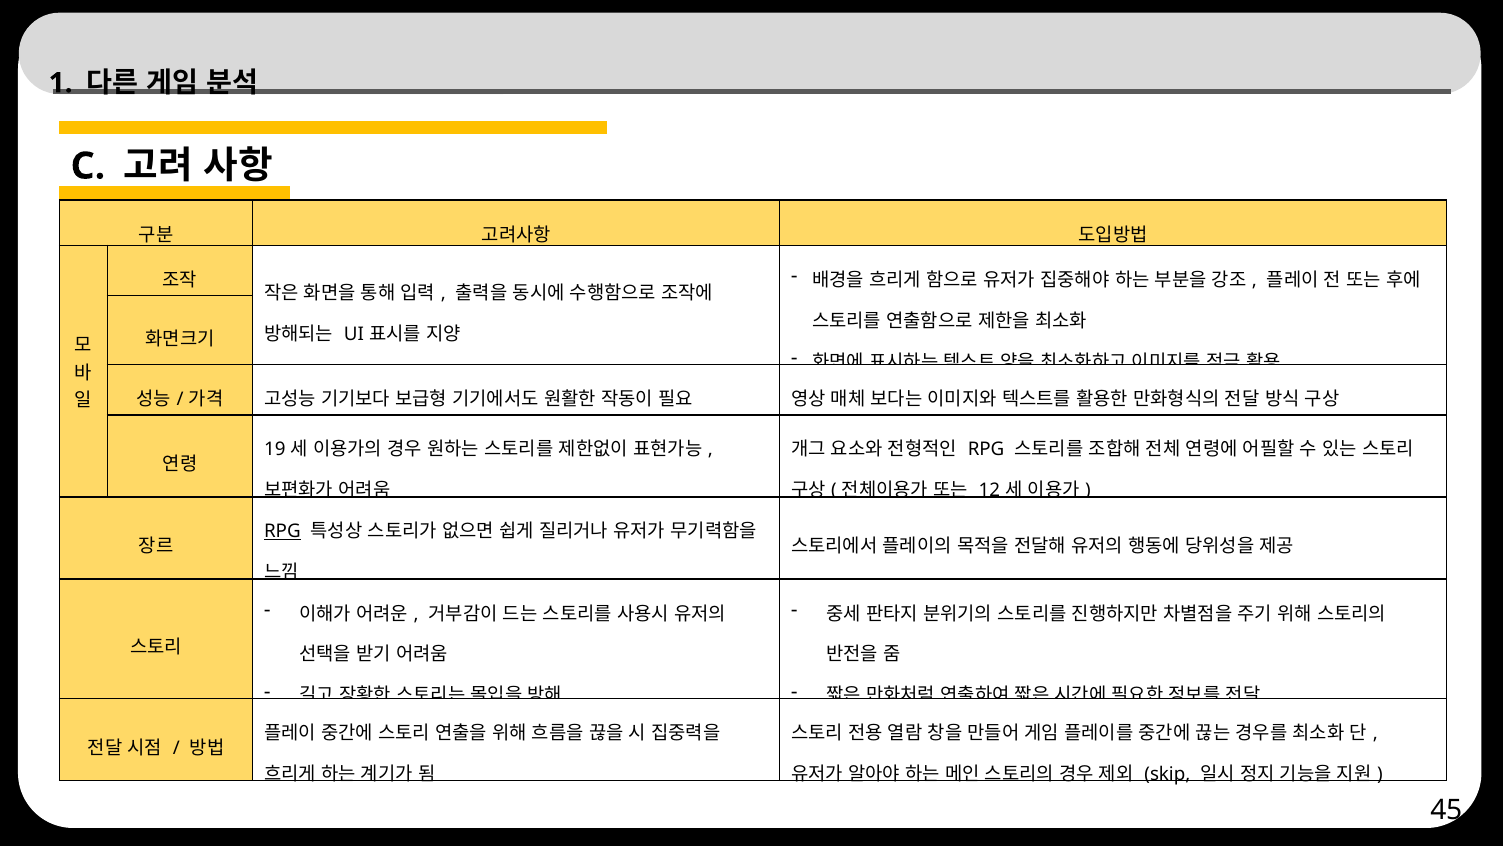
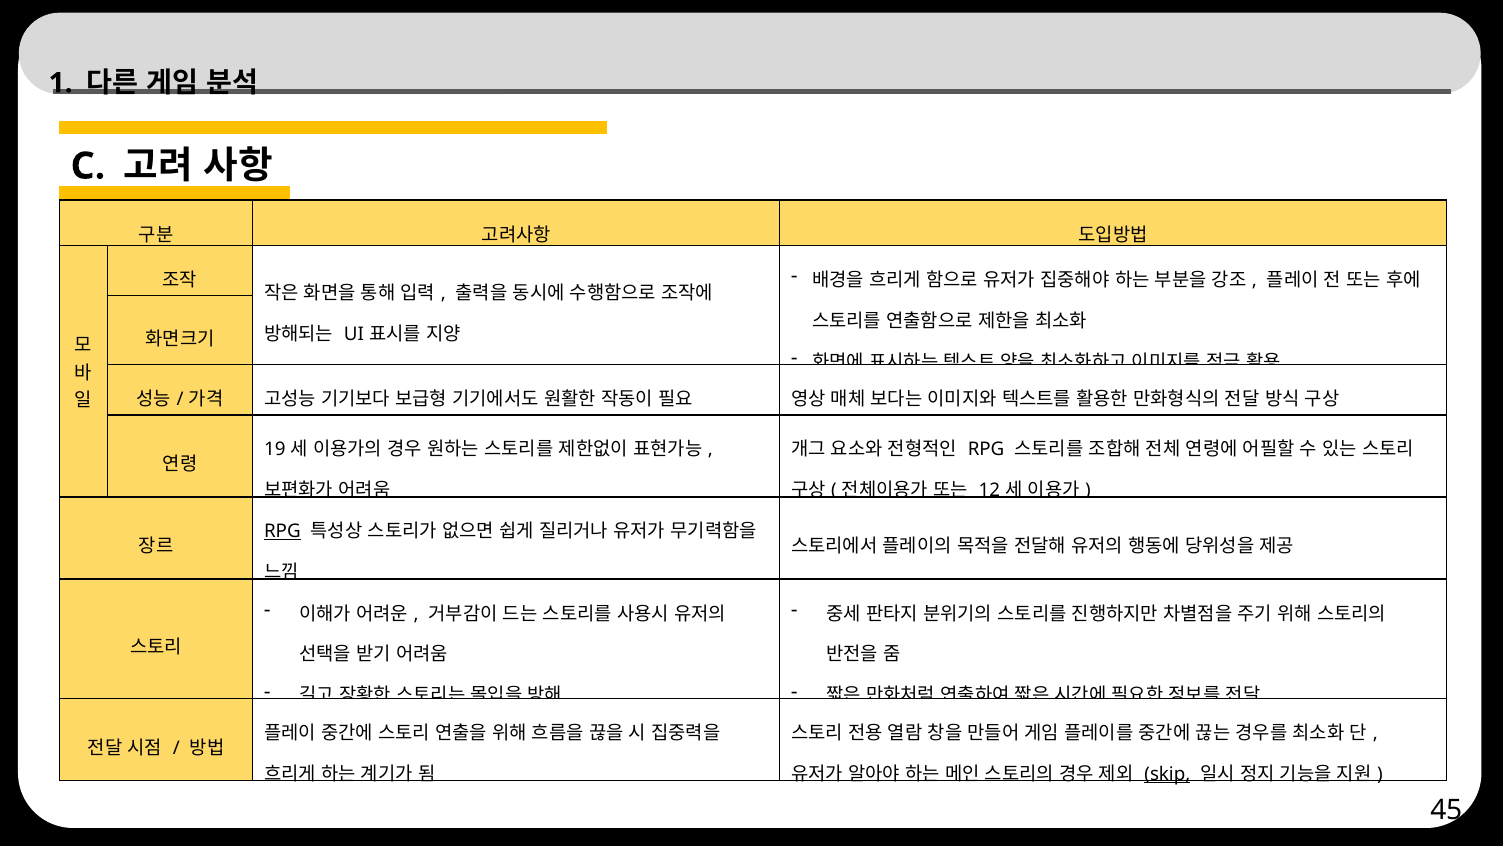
skip underline: none -> present
